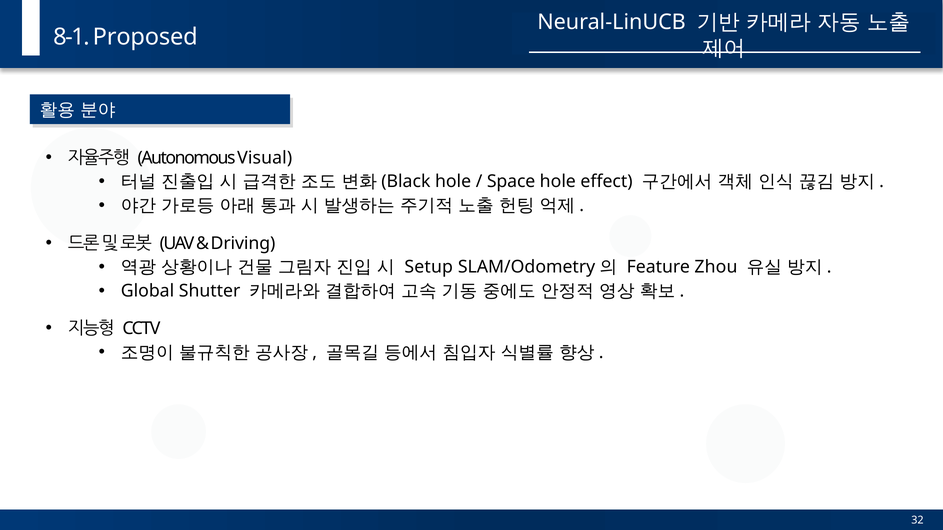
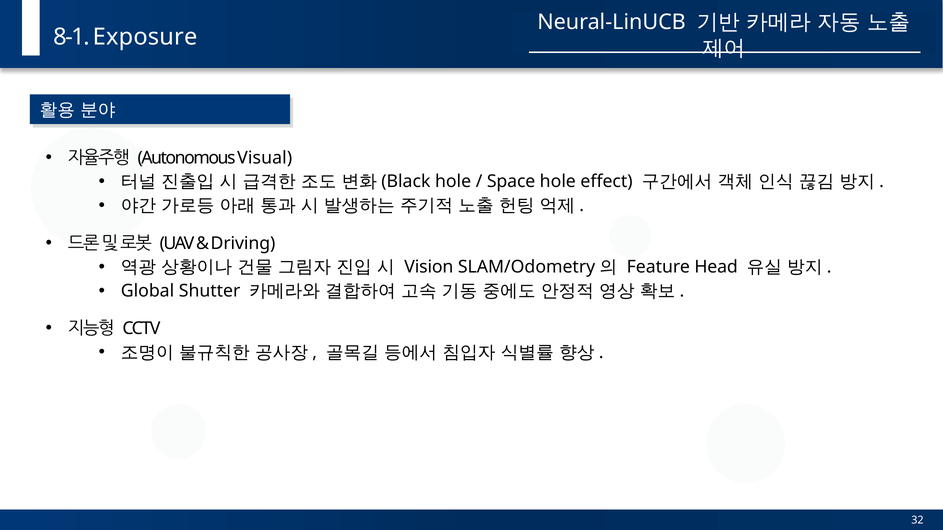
Proposed: Proposed -> Exposure
Setup: Setup -> Vision
Zhou: Zhou -> Head
